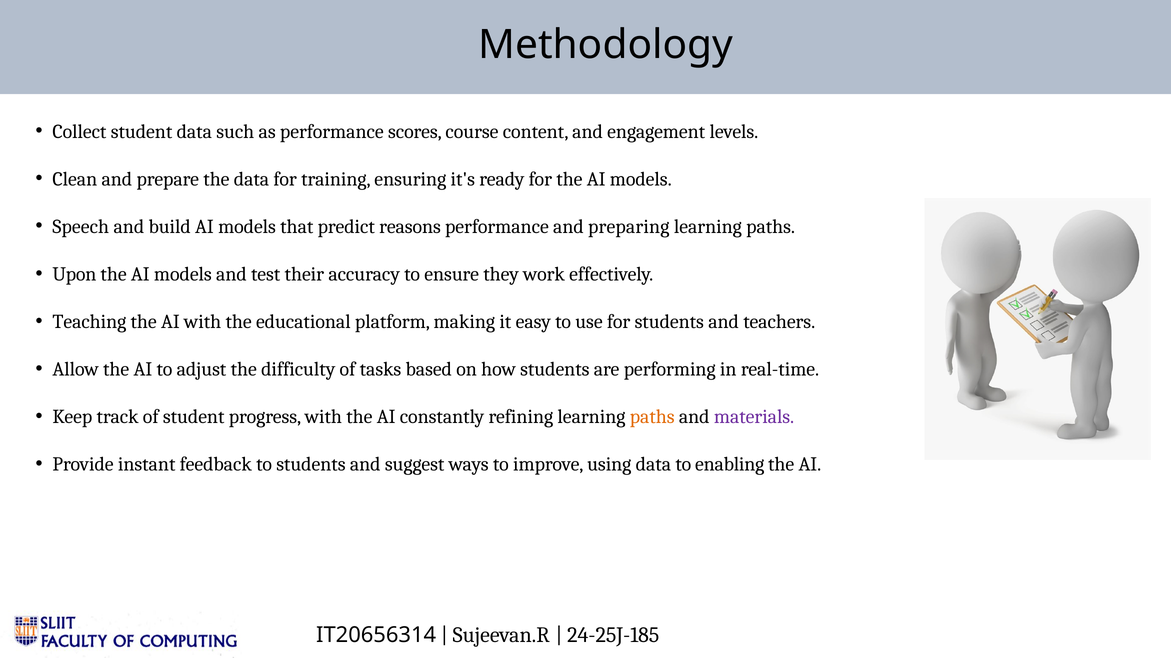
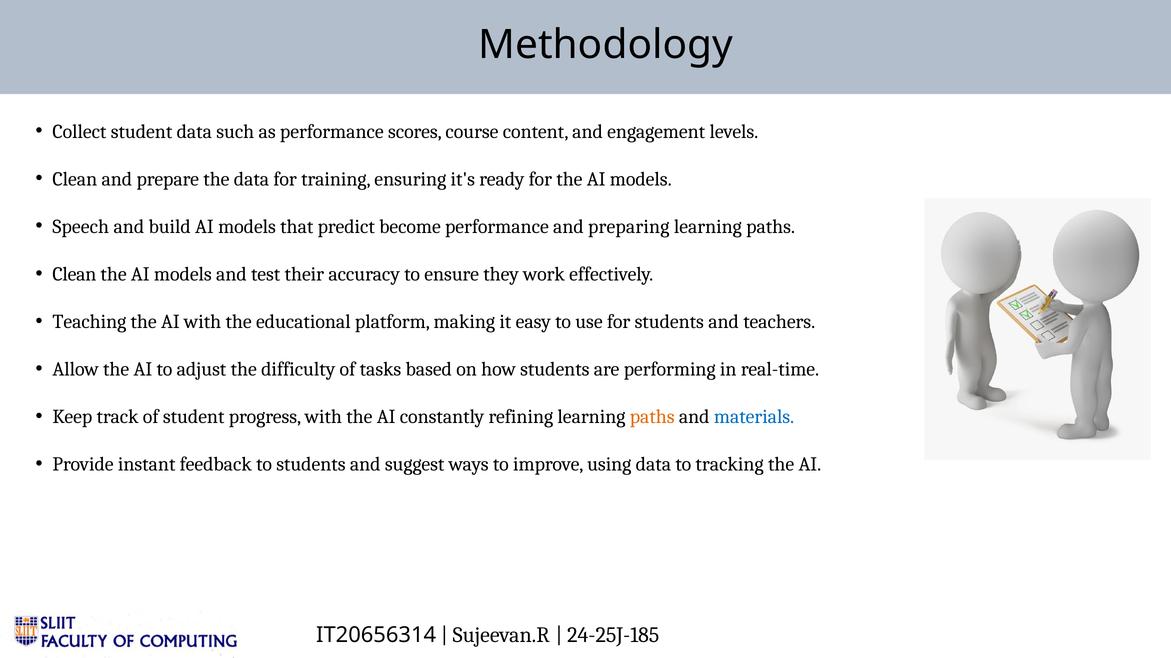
reasons: reasons -> become
Upon at (74, 274): Upon -> Clean
materials colour: purple -> blue
enabling: enabling -> tracking
